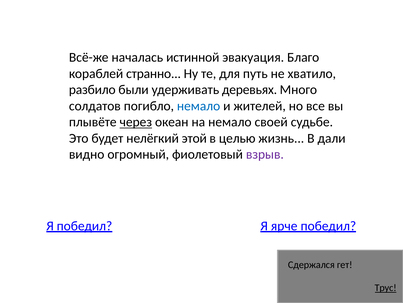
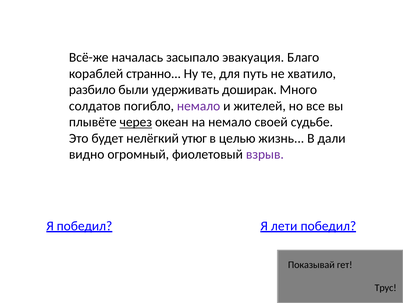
истинной: истинной -> засыпало
деревьях: деревьях -> доширак
немало at (199, 106) colour: blue -> purple
этой: этой -> утюг
ярче: ярче -> лети
Сдержался: Сдержался -> Показывай
Трус underline: present -> none
